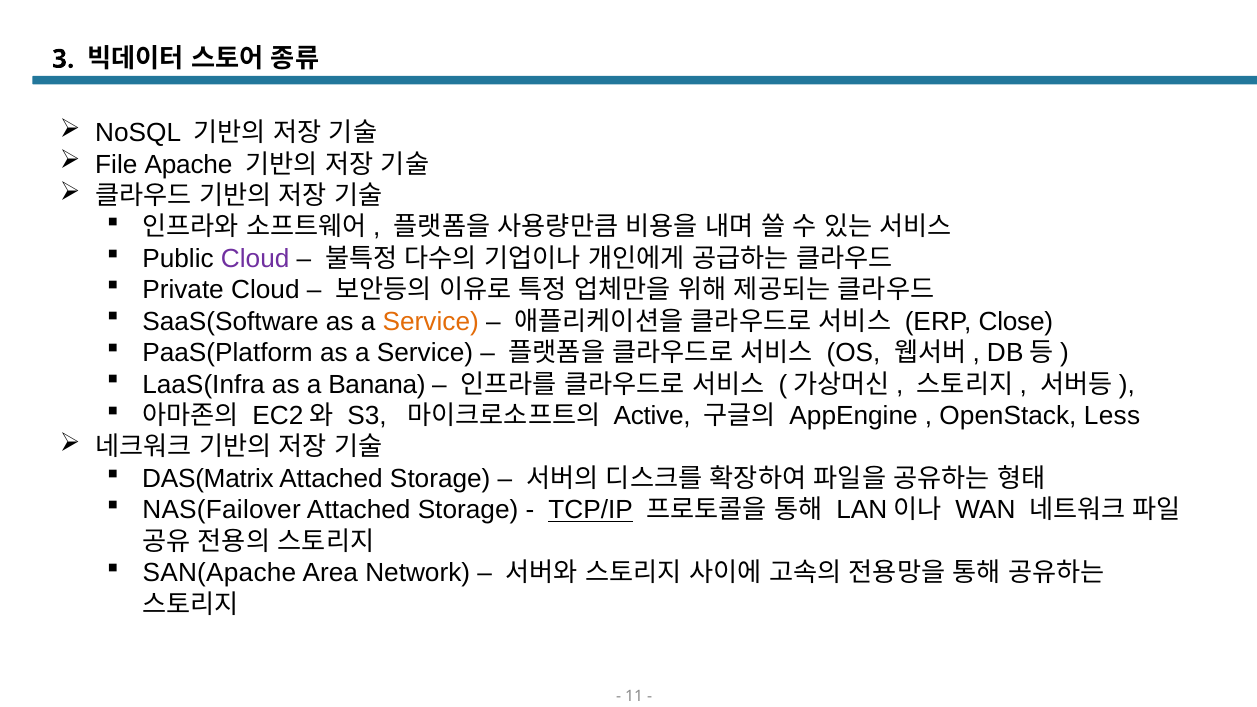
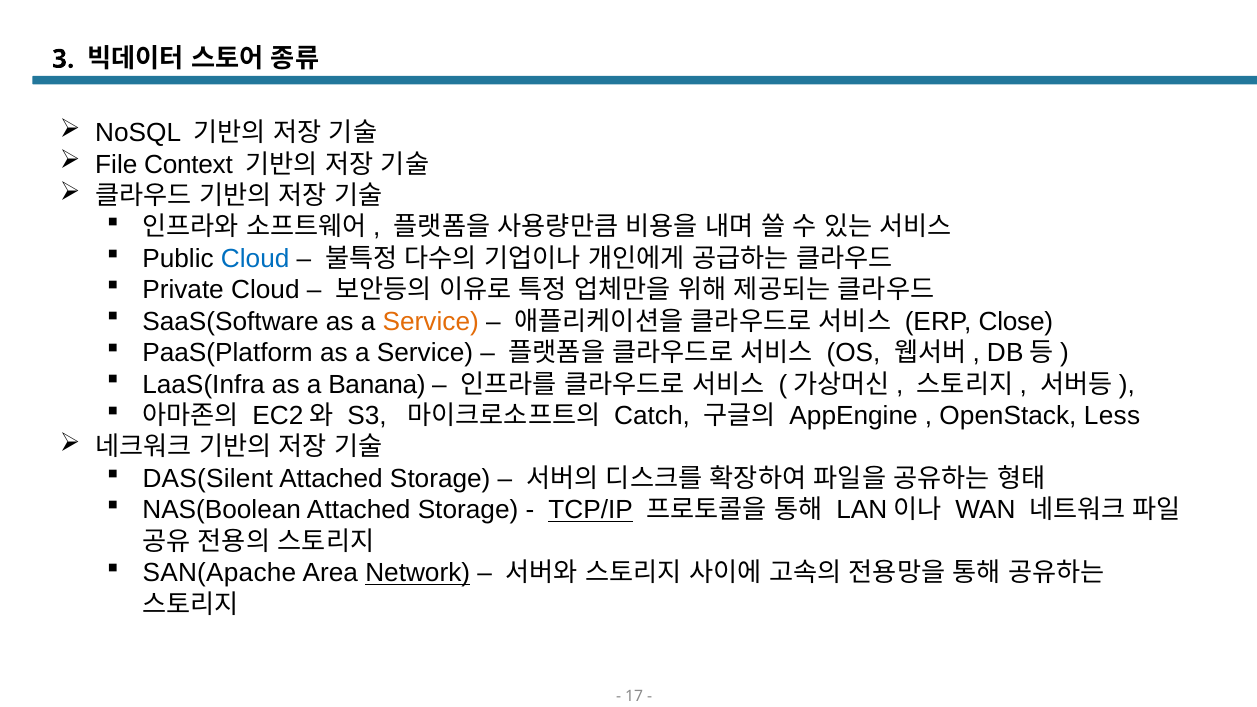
Apache: Apache -> Context
Cloud at (255, 259) colour: purple -> blue
Active: Active -> Catch
DAS(Matrix: DAS(Matrix -> DAS(Silent
NAS(Failover: NAS(Failover -> NAS(Boolean
Network underline: none -> present
11: 11 -> 17
